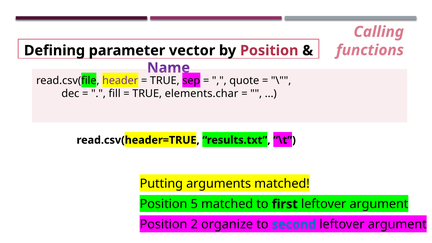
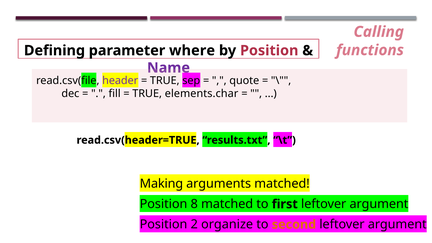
vector: vector -> where
Putting: Putting -> Making
5: 5 -> 8
second colour: blue -> orange
